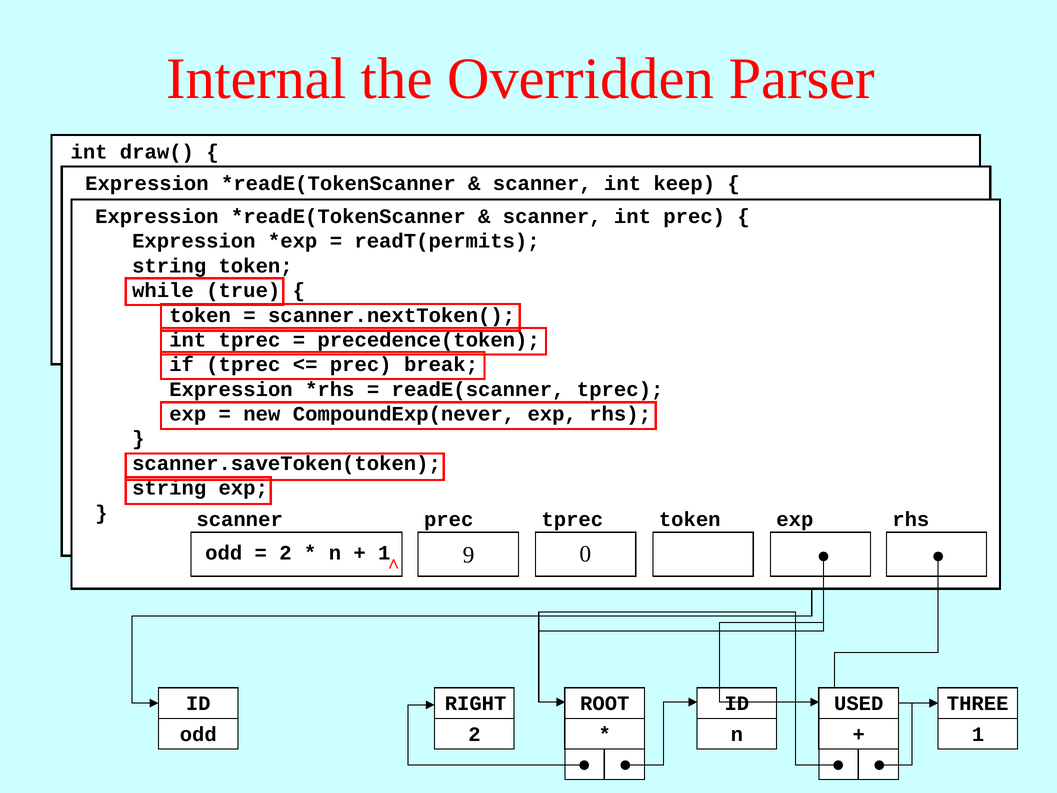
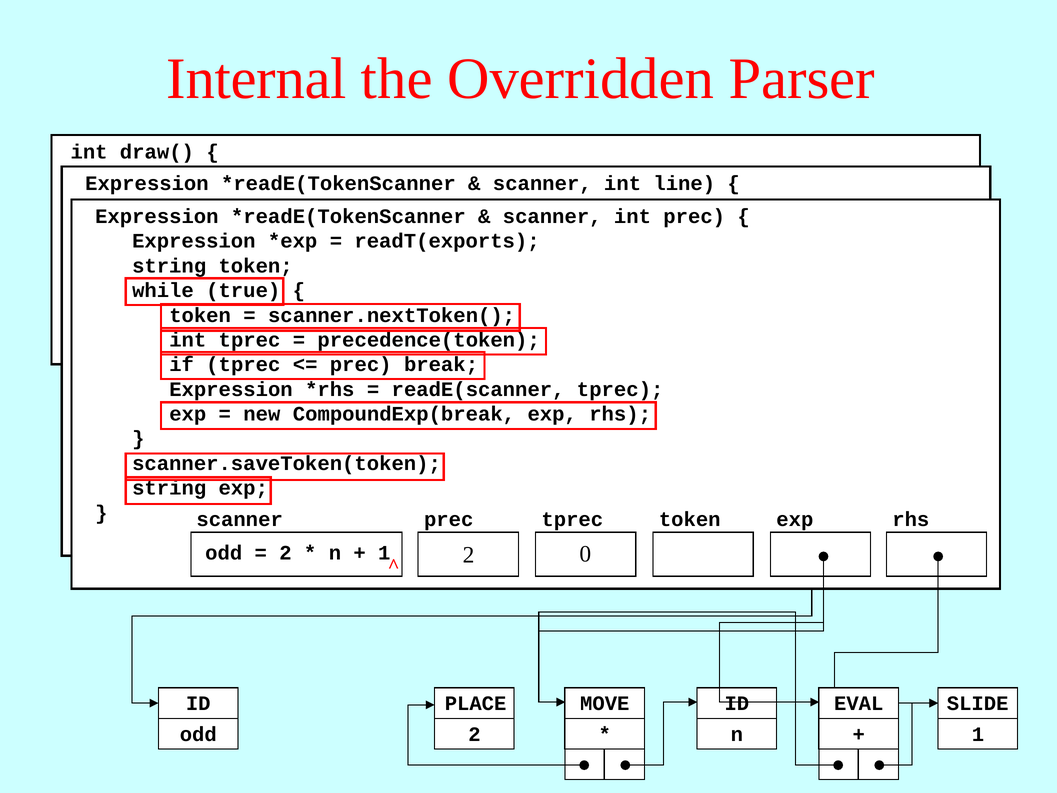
keep: keep -> line
readT(permits: readT(permits -> readT(exports
CompoundExp(never: CompoundExp(never -> CompoundExp(break
1 9: 9 -> 2
THREE: THREE -> SLIDE
RIGHT: RIGHT -> PLACE
ROOT: ROOT -> MOVE
USED: USED -> EVAL
